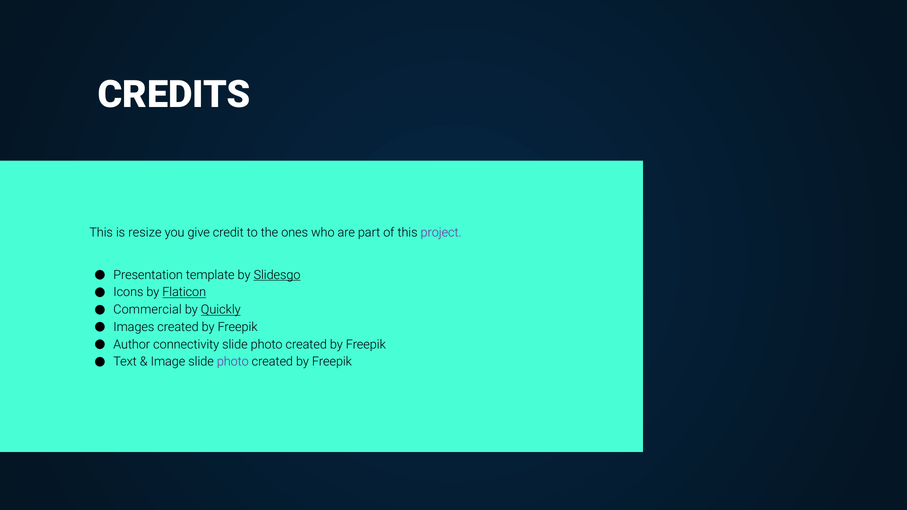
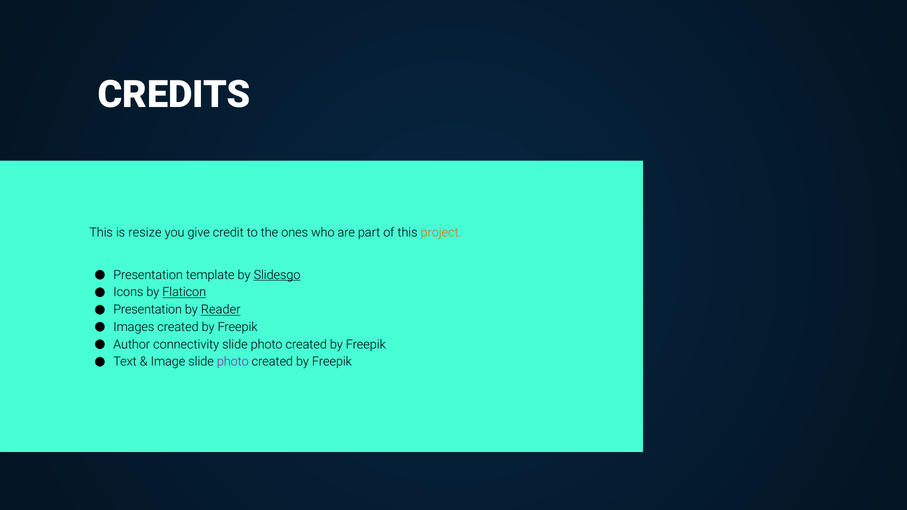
project colour: purple -> orange
Commercial at (148, 310): Commercial -> Presentation
Quickly: Quickly -> Reader
